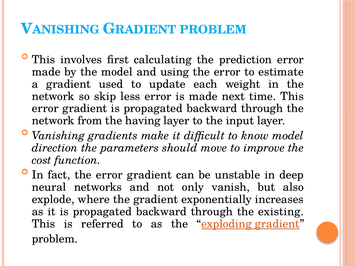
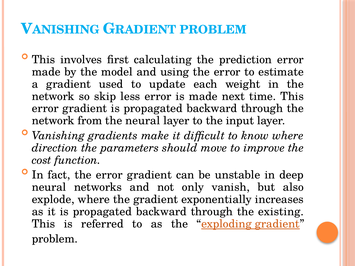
the having: having -> neural
know model: model -> where
